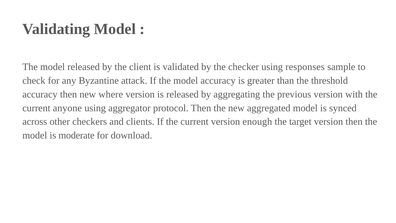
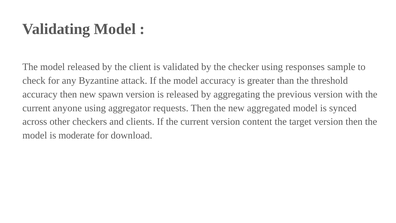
where: where -> spawn
protocol: protocol -> requests
enough: enough -> content
